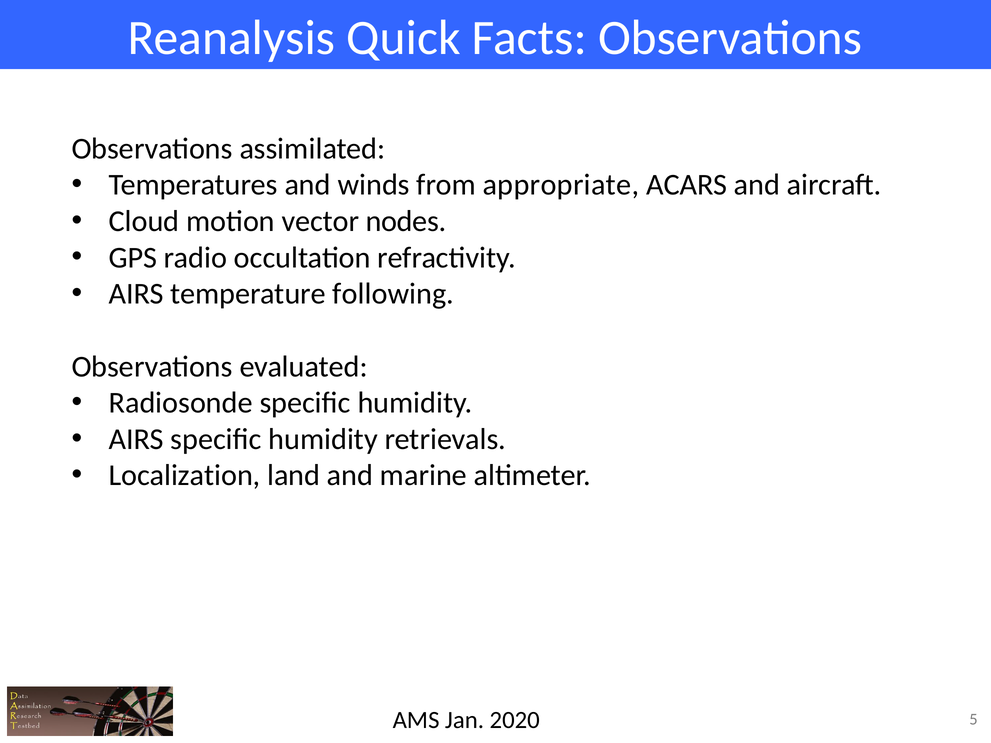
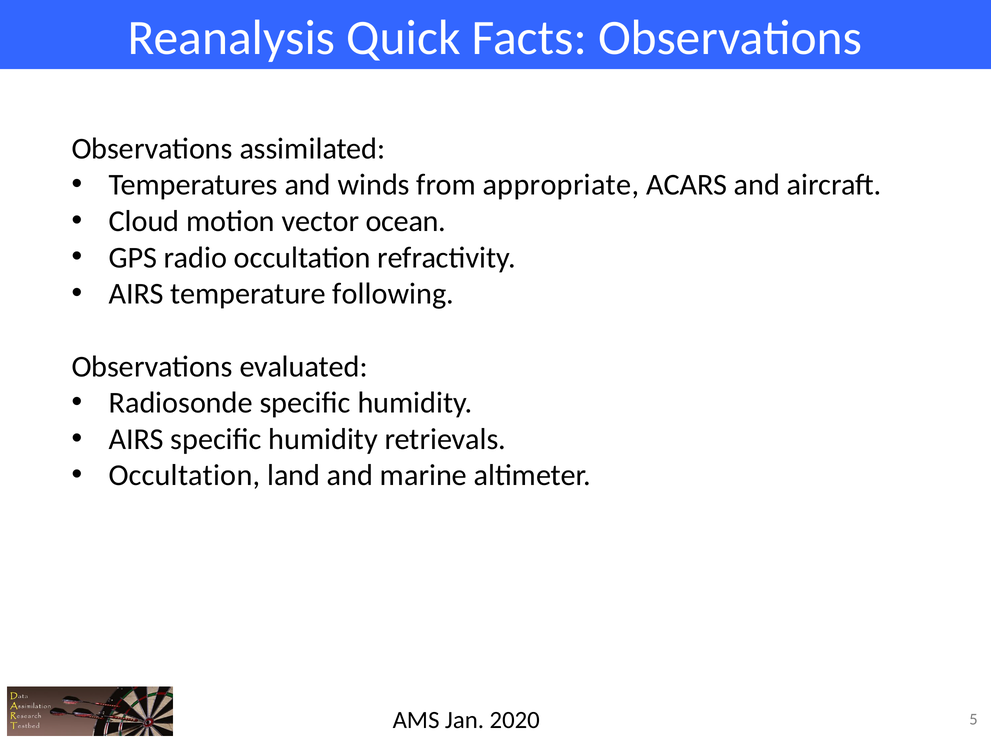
nodes: nodes -> ocean
Localization at (185, 476): Localization -> Occultation
